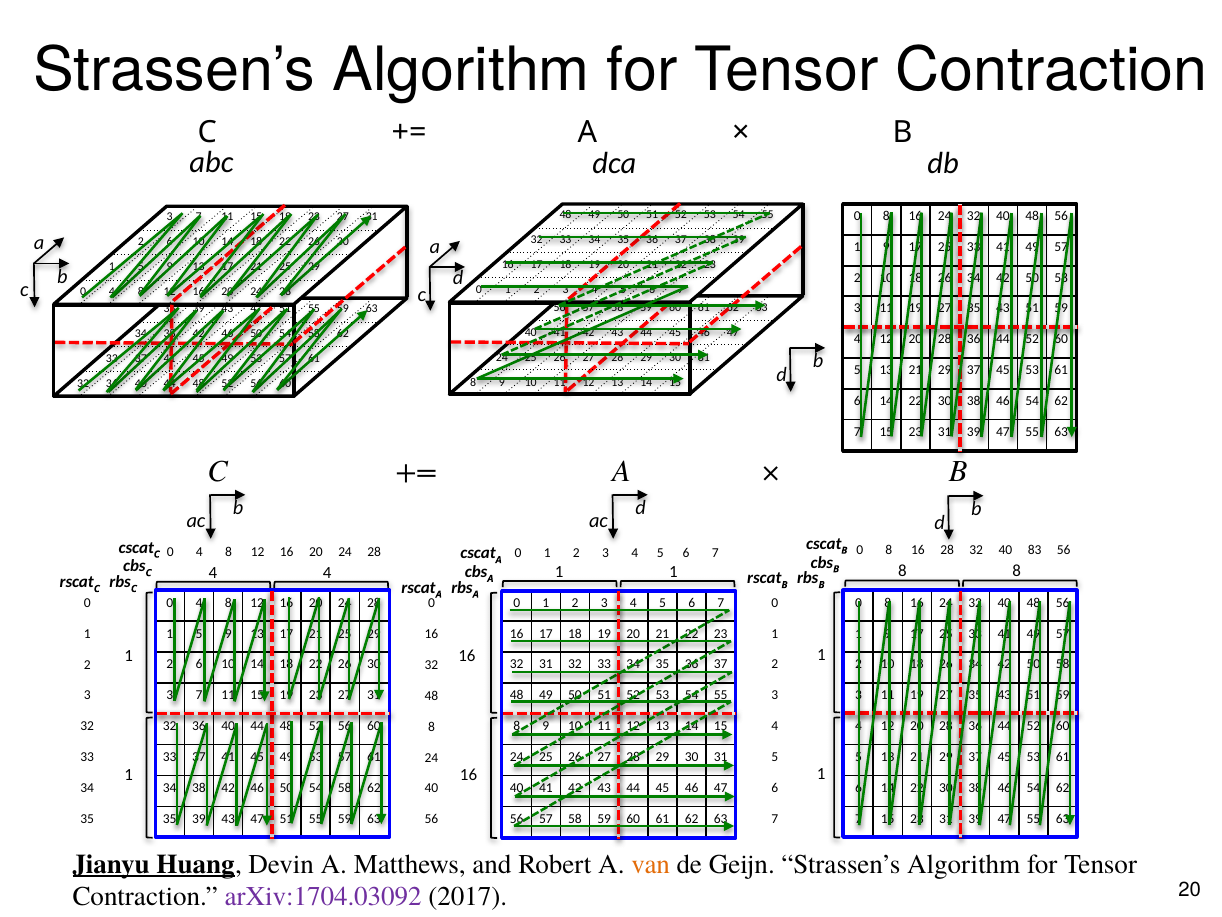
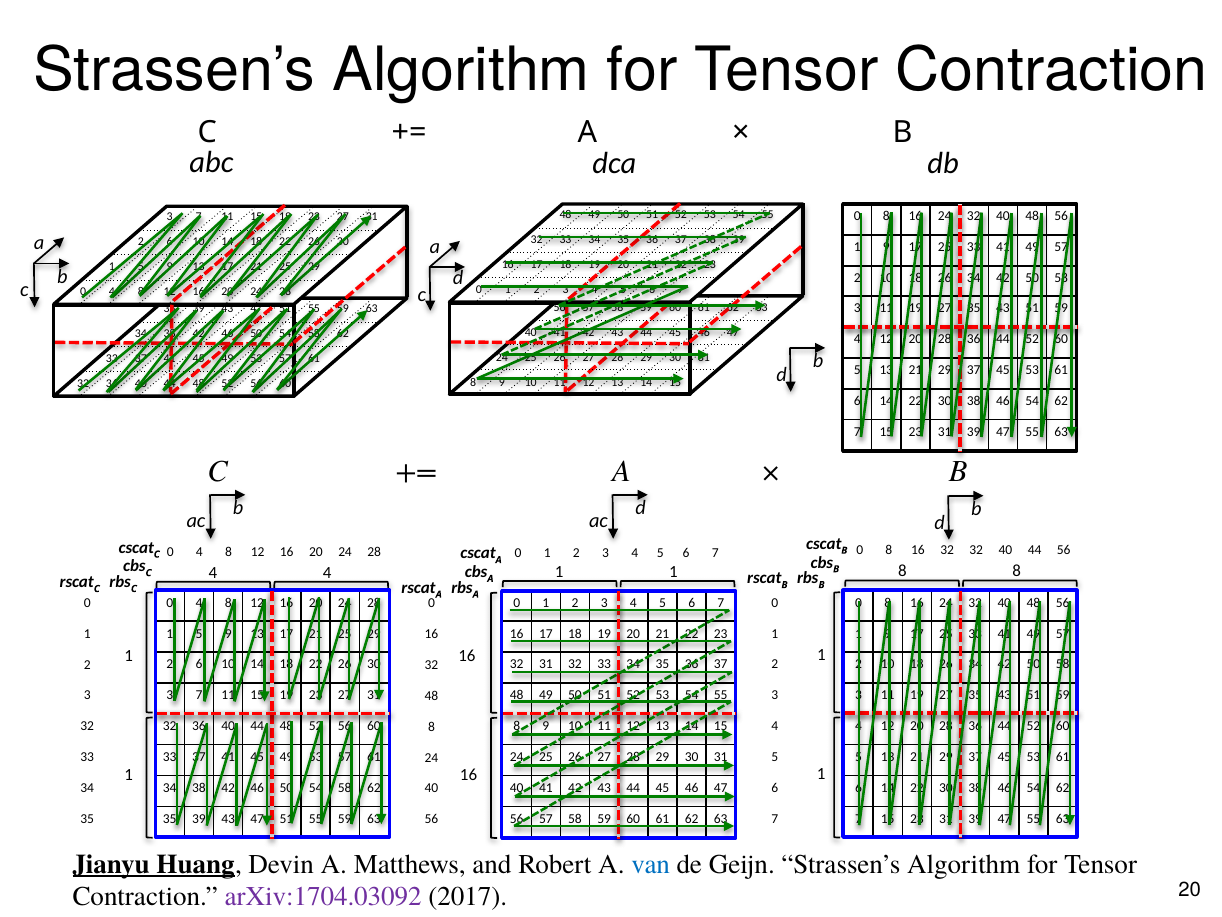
8 16 28: 28 -> 32
32 40 83: 83 -> 44
van colour: orange -> blue
